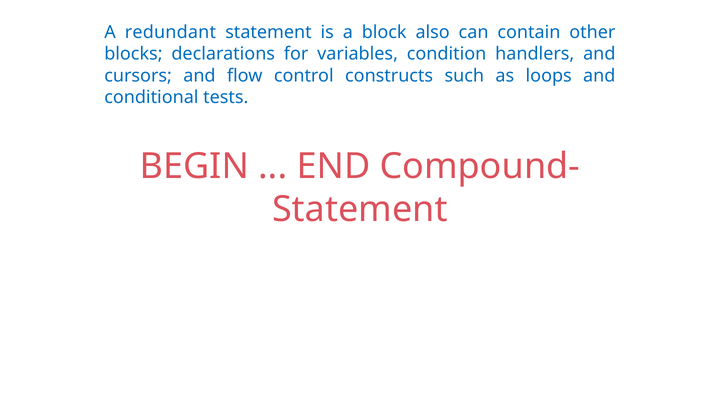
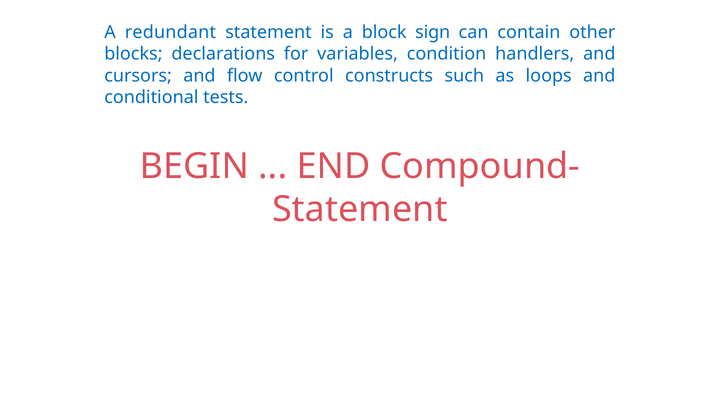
also: also -> sign
